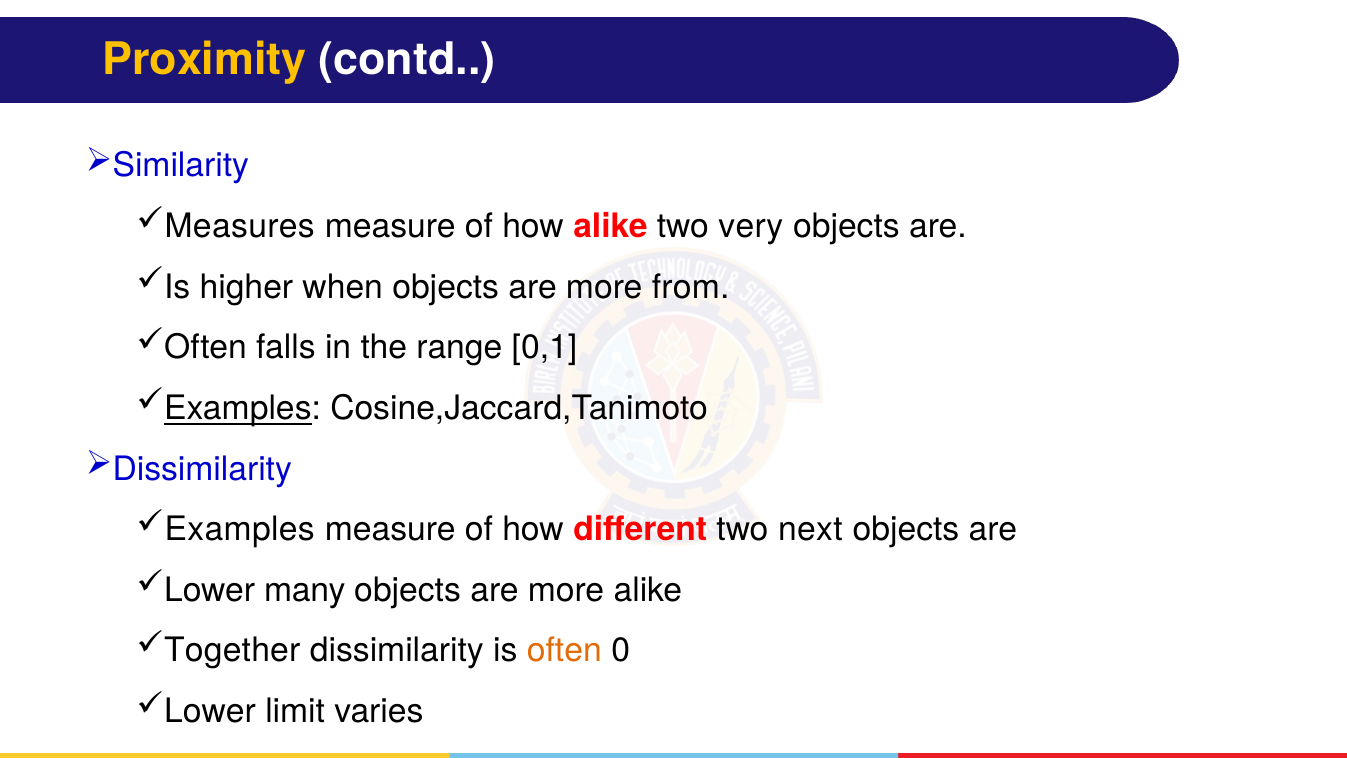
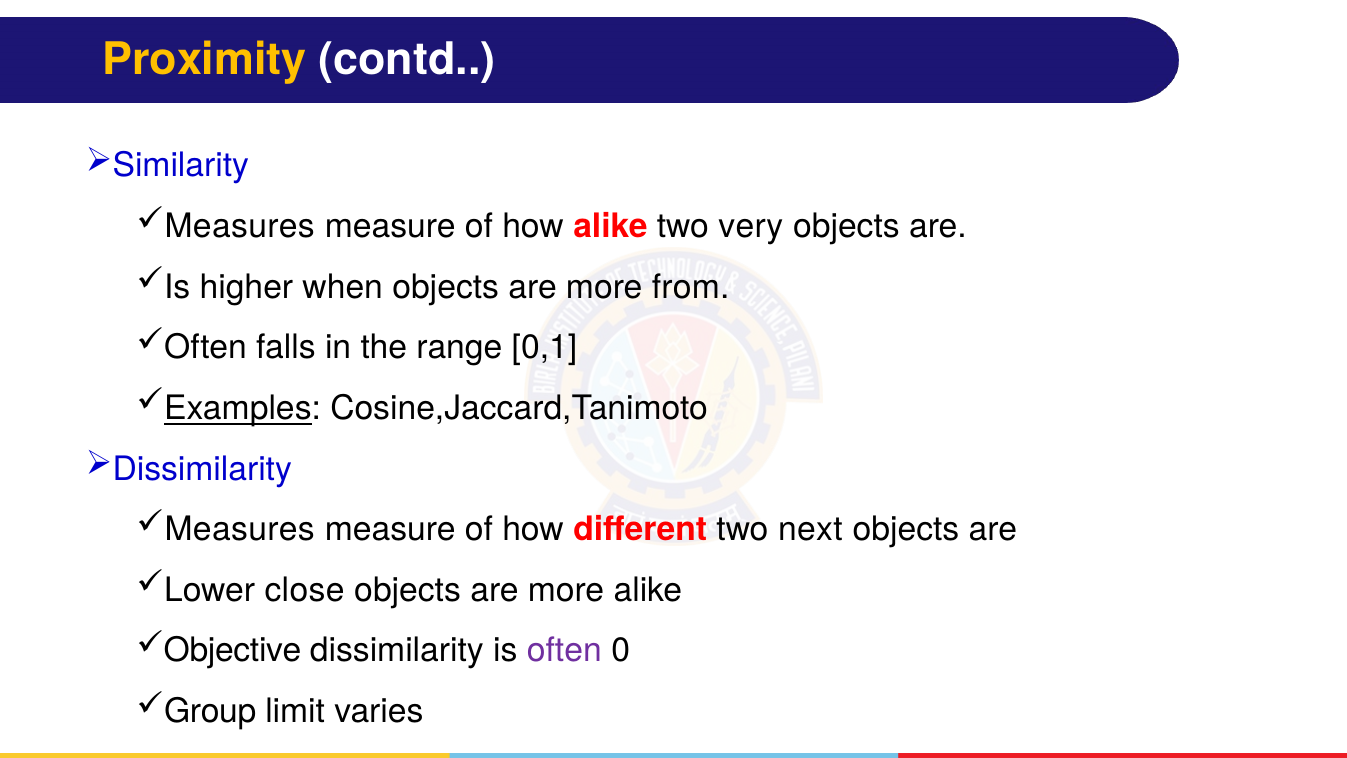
Examples at (240, 529): Examples -> Measures
many: many -> close
Together: Together -> Objective
often at (564, 651) colour: orange -> purple
Lower at (210, 711): Lower -> Group
